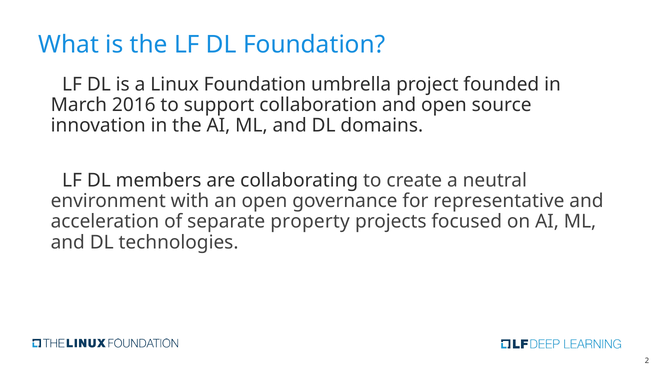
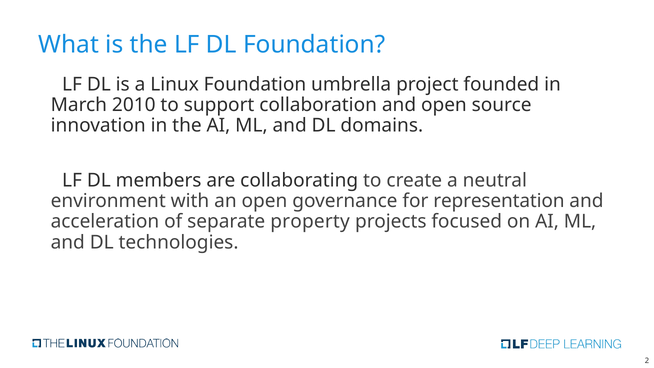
2016: 2016 -> 2010
representative: representative -> representation
